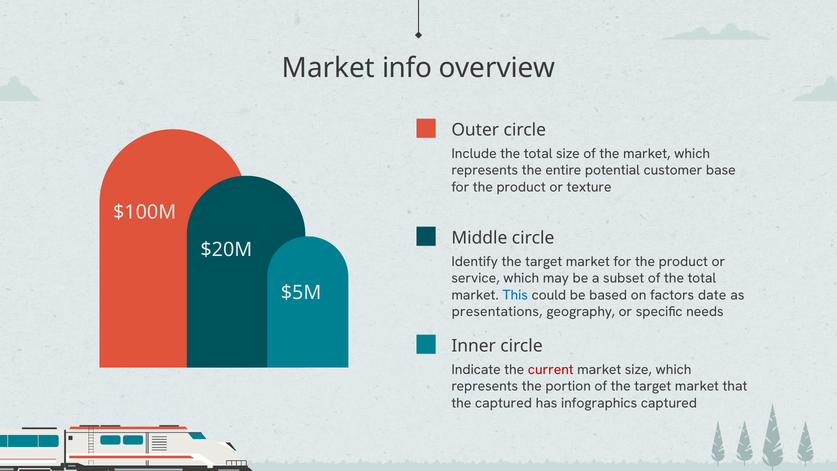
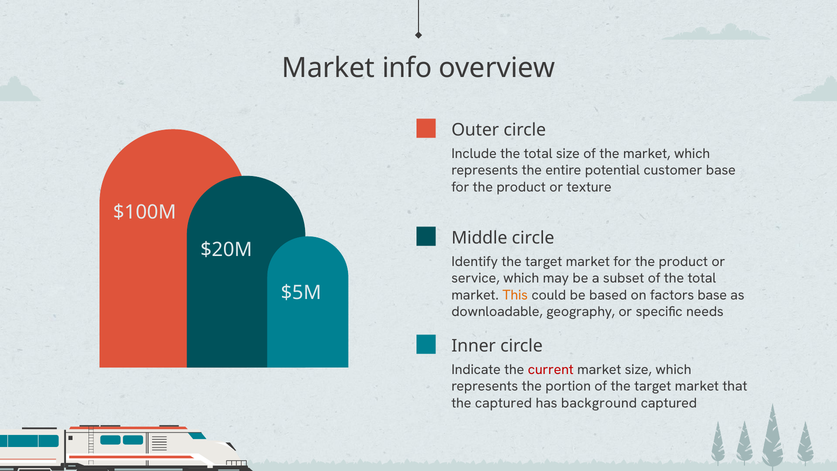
This colour: blue -> orange
factors date: date -> base
presentations: presentations -> downloadable
infographics: infographics -> background
